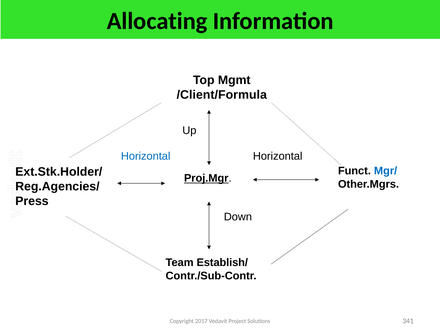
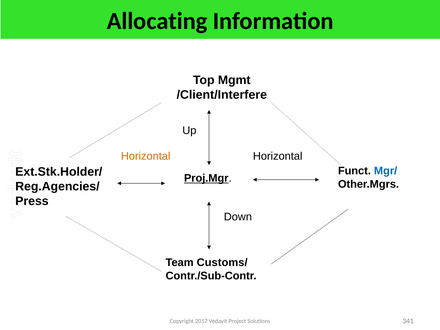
/Client/Formula: /Client/Formula -> /Client/Interfere
Horizontal at (146, 156) colour: blue -> orange
Establish/: Establish/ -> Customs/
